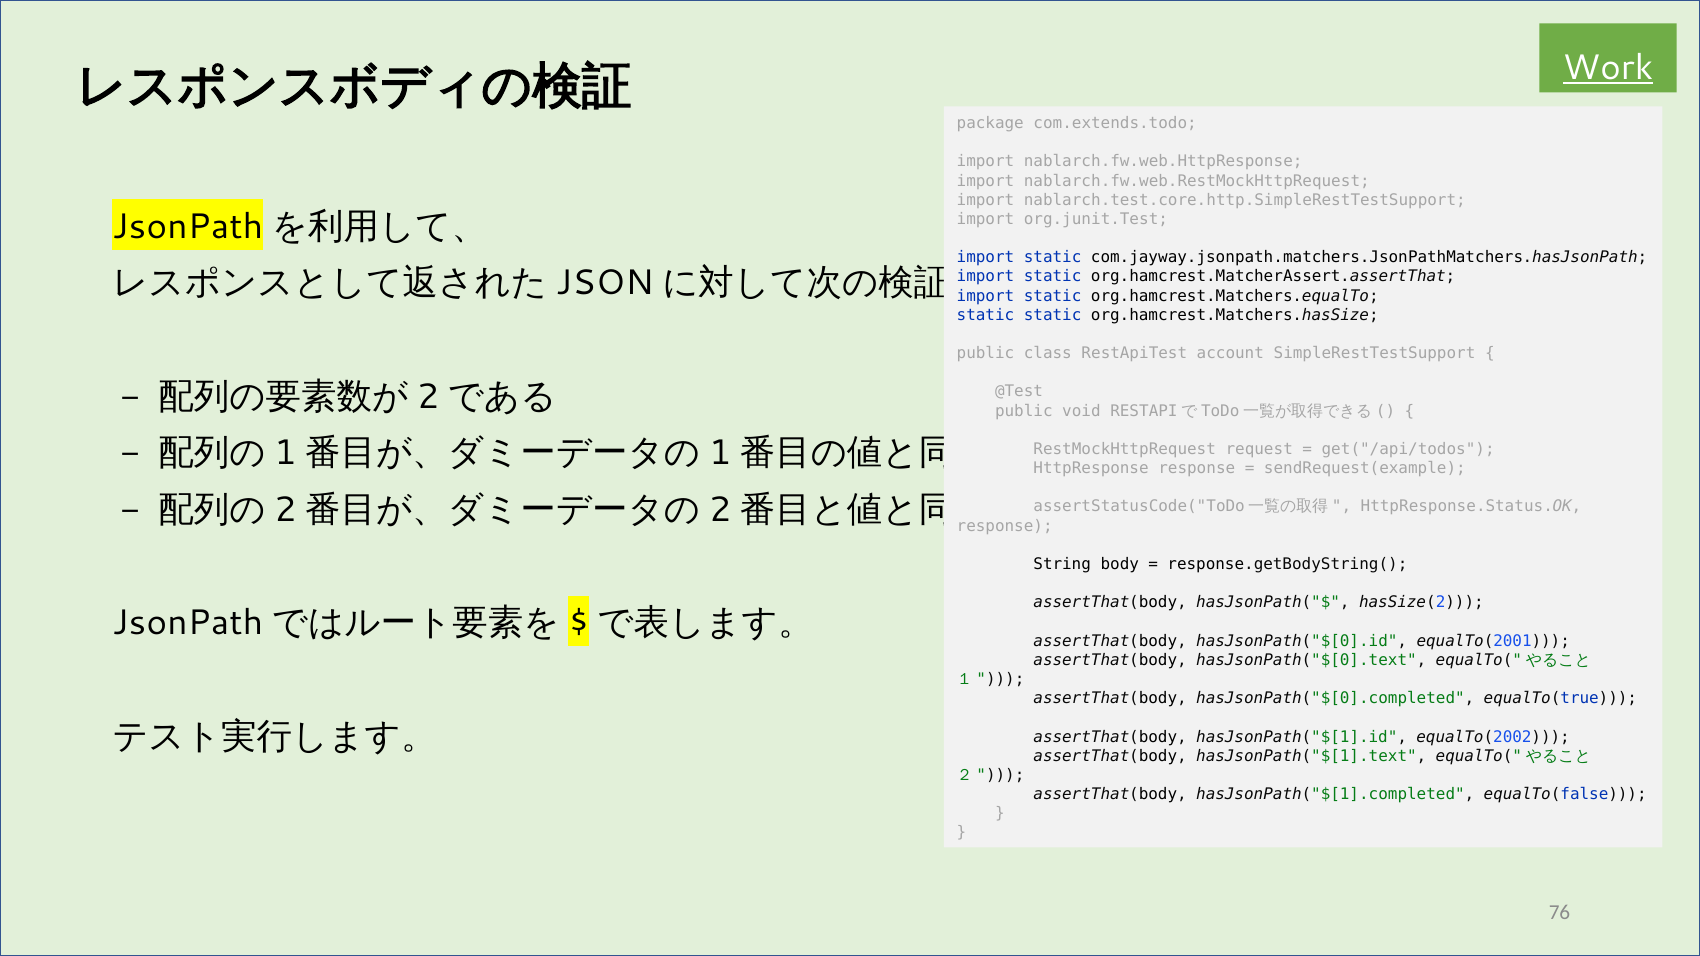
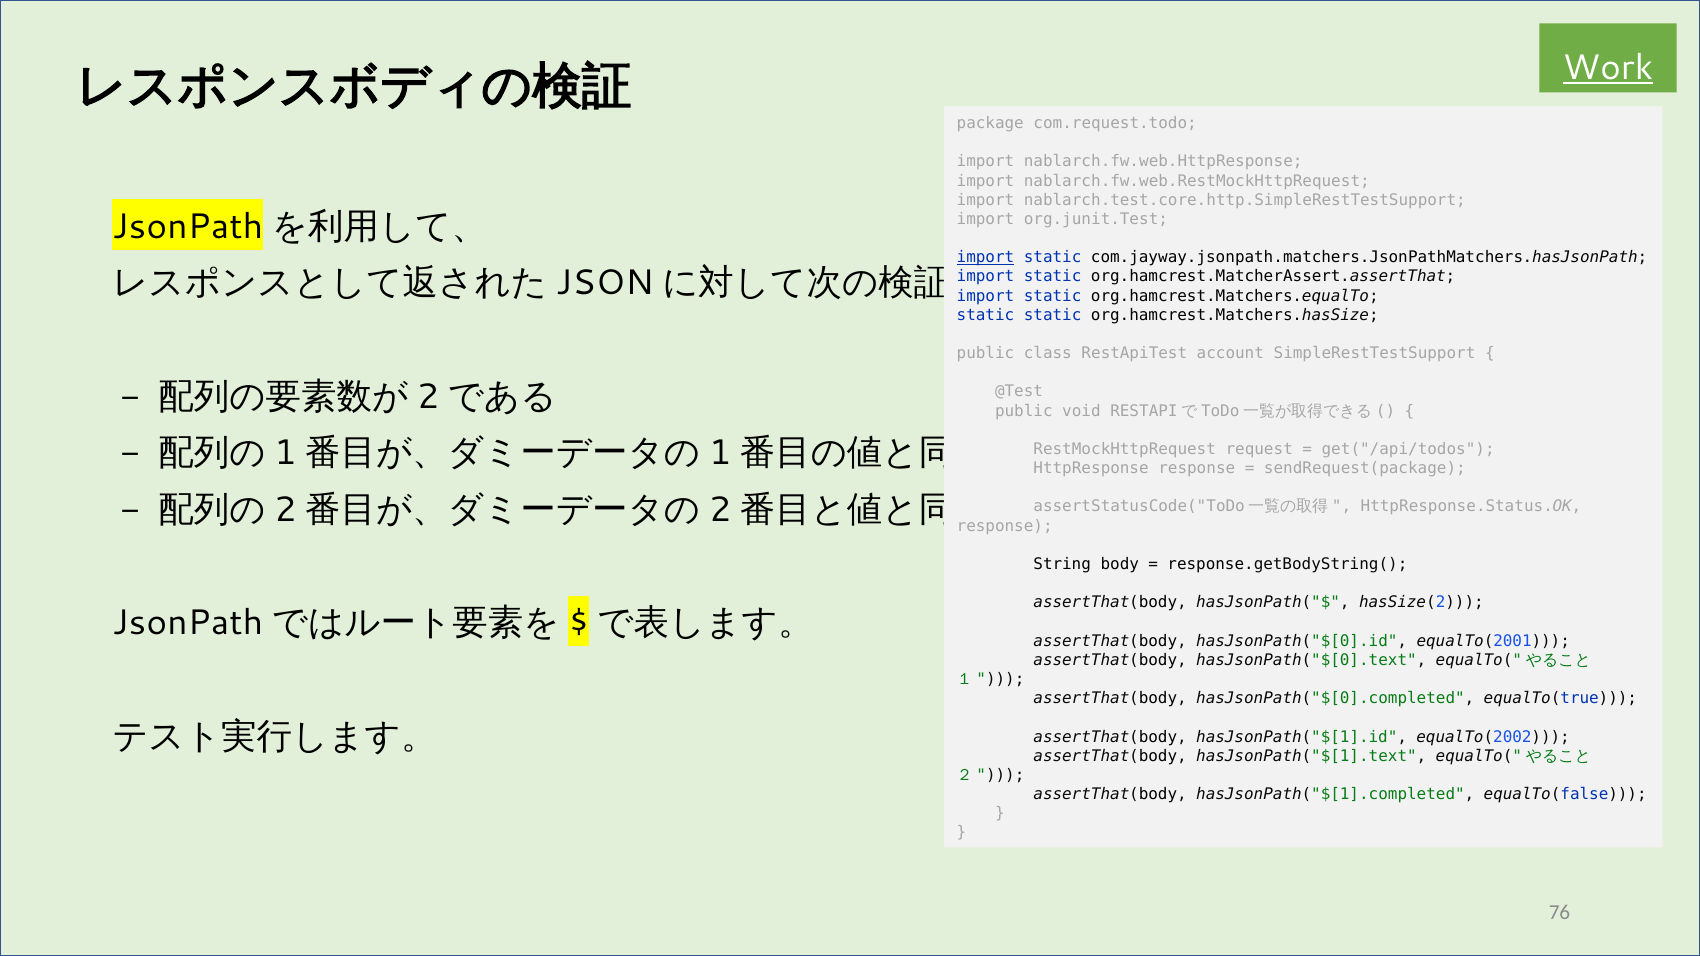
com.extends.todo: com.extends.todo -> com.request.todo
import at (985, 258) underline: none -> present
sendRequest(example: sendRequest(example -> sendRequest(package
